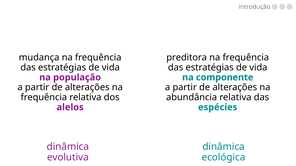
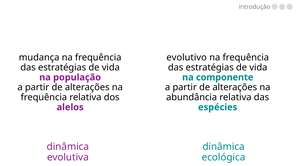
preditora: preditora -> evolutivo
